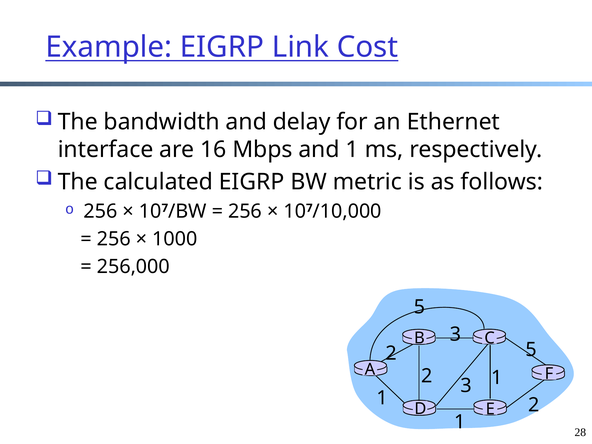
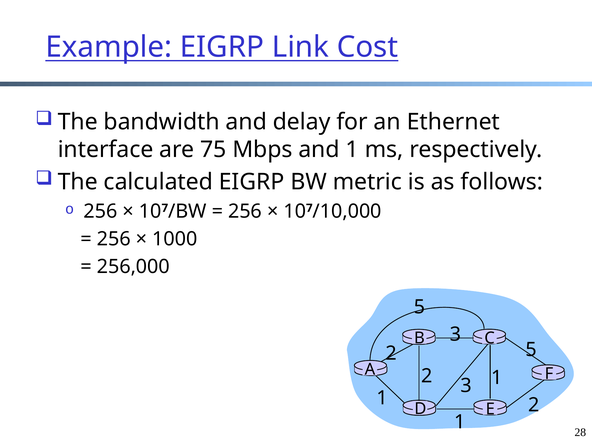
16: 16 -> 75
